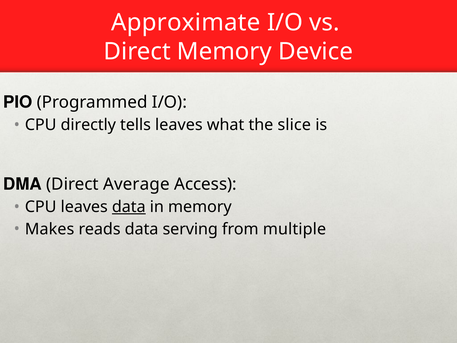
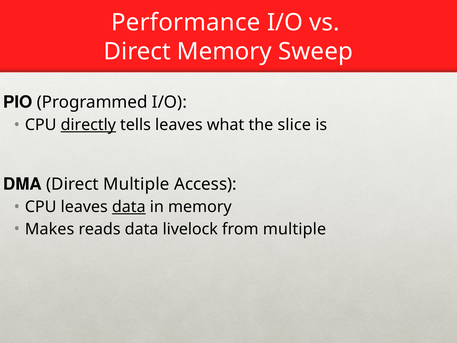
Approximate: Approximate -> Performance
Device: Device -> Sweep
directly underline: none -> present
Direct Average: Average -> Multiple
serving: serving -> livelock
